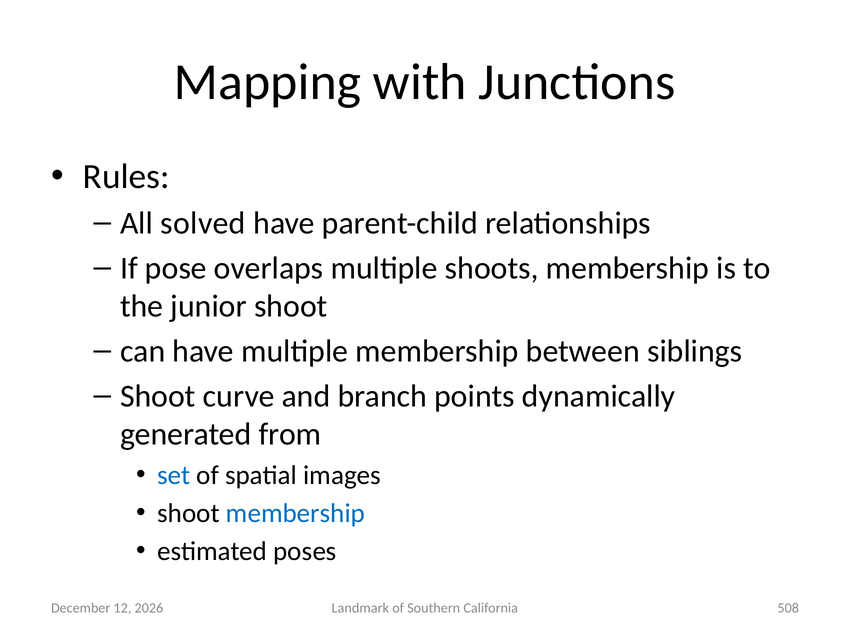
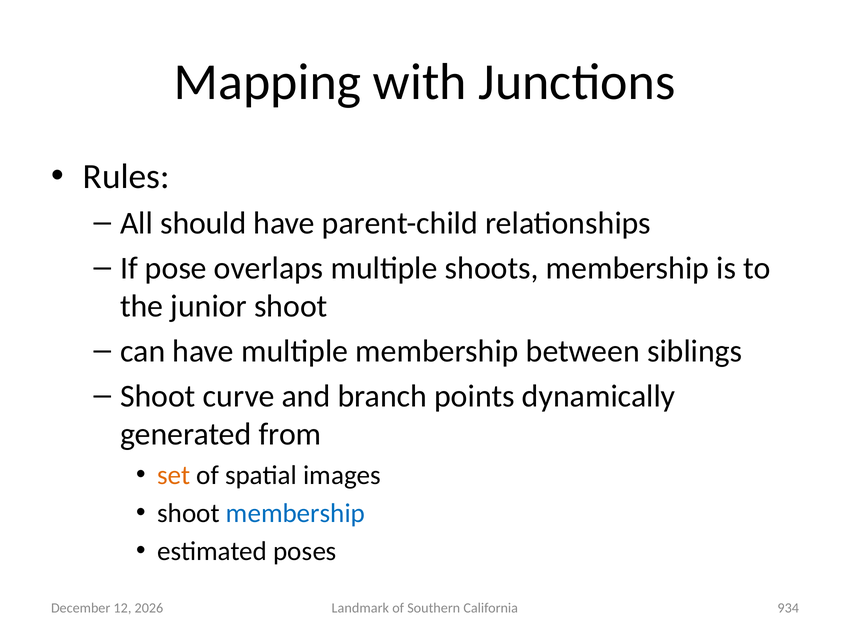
solved: solved -> should
set colour: blue -> orange
508: 508 -> 934
